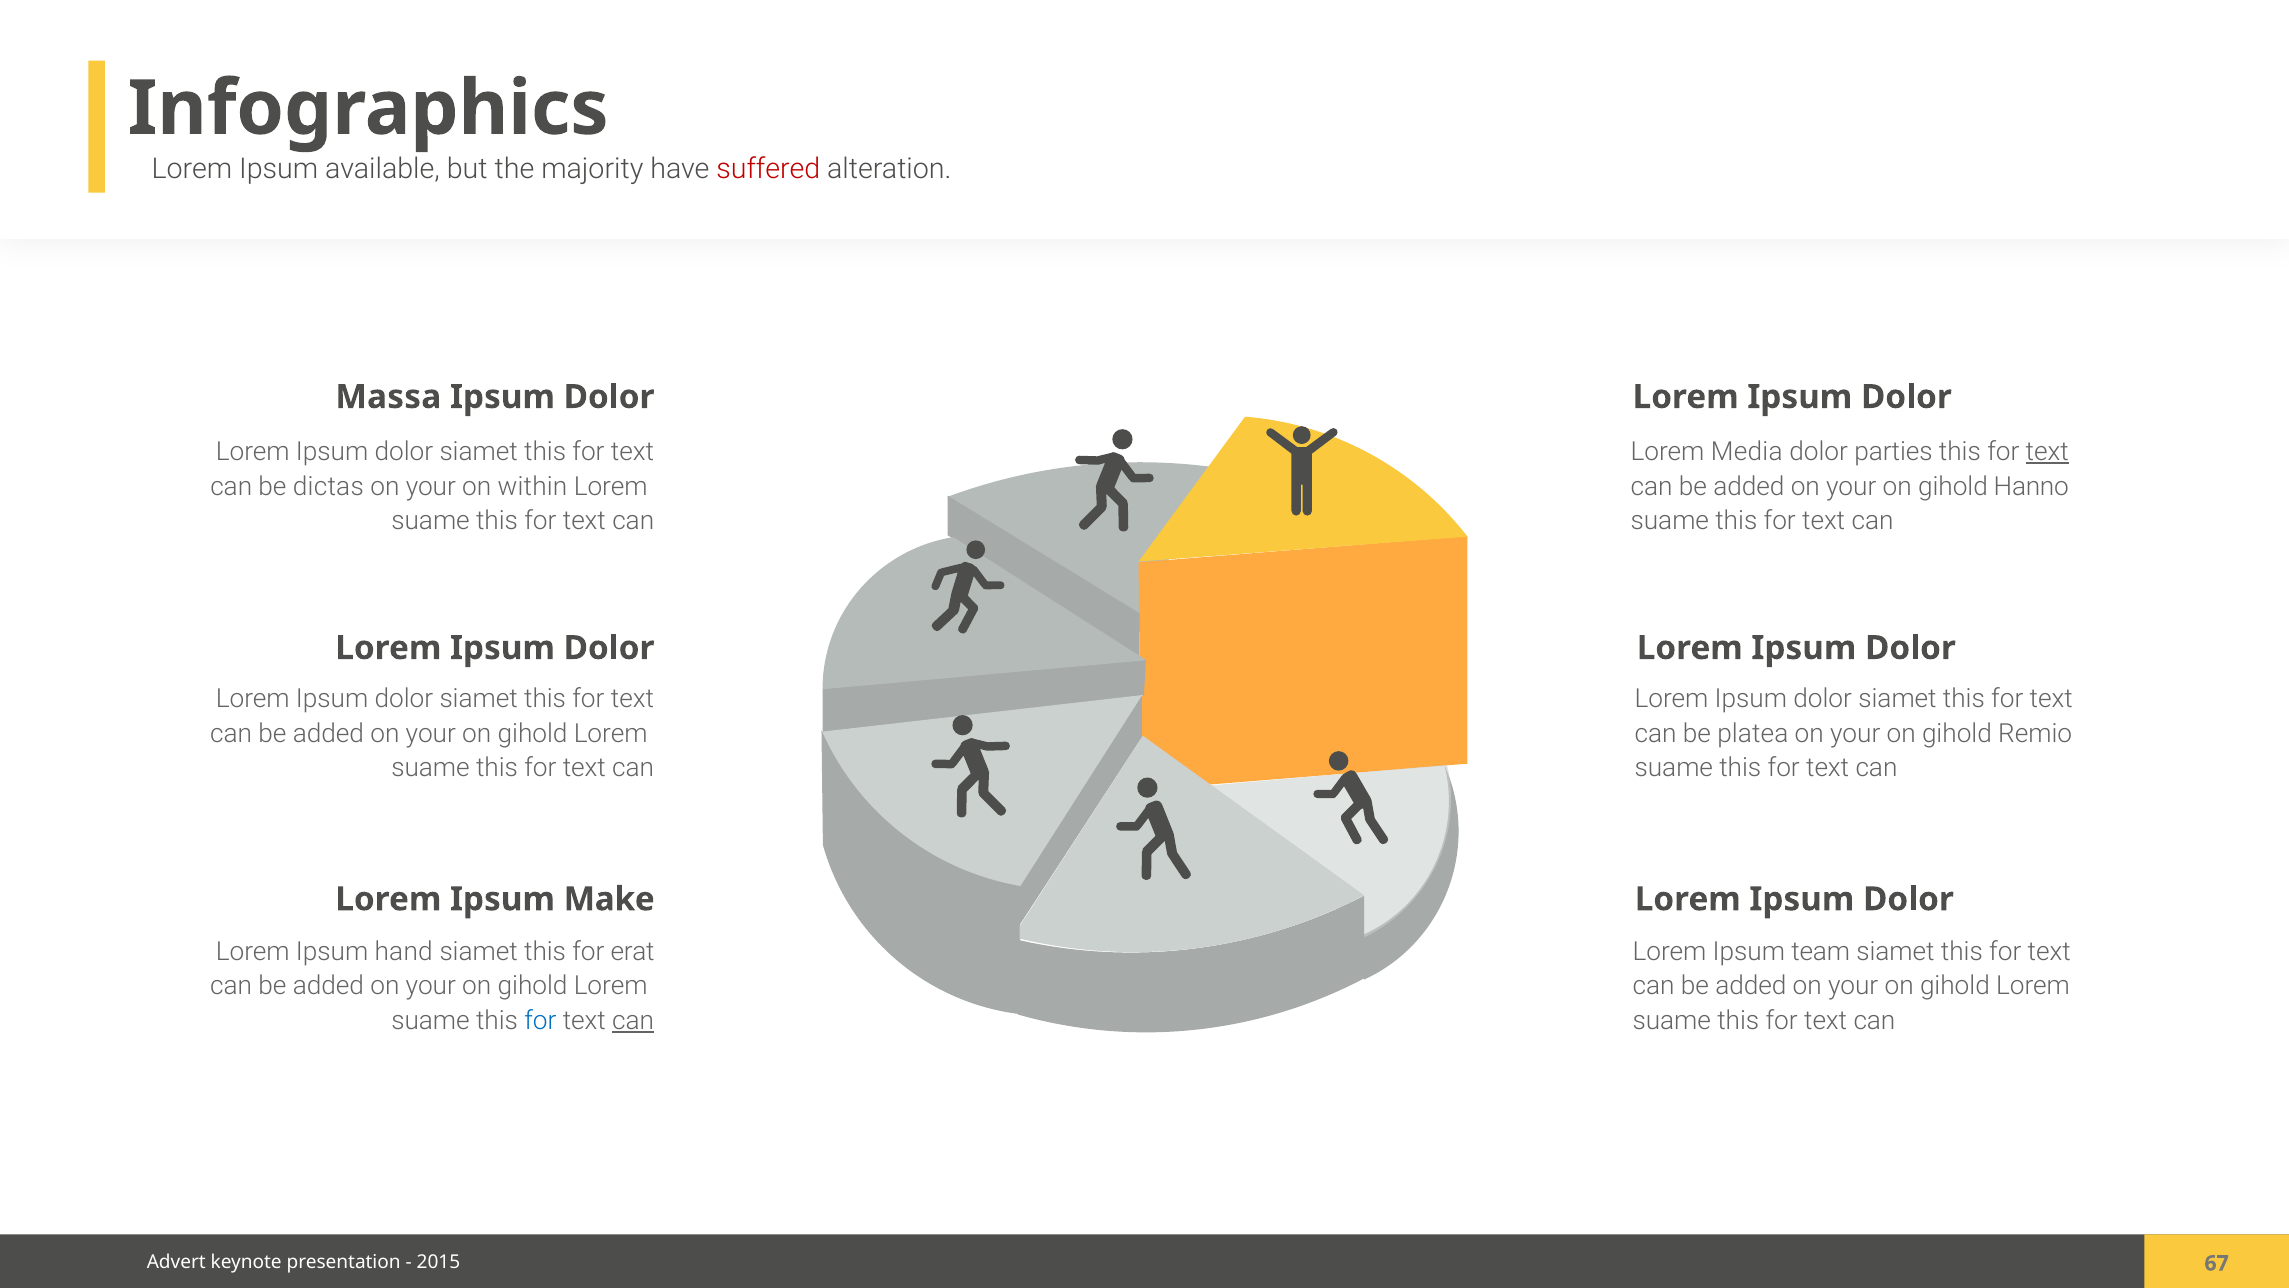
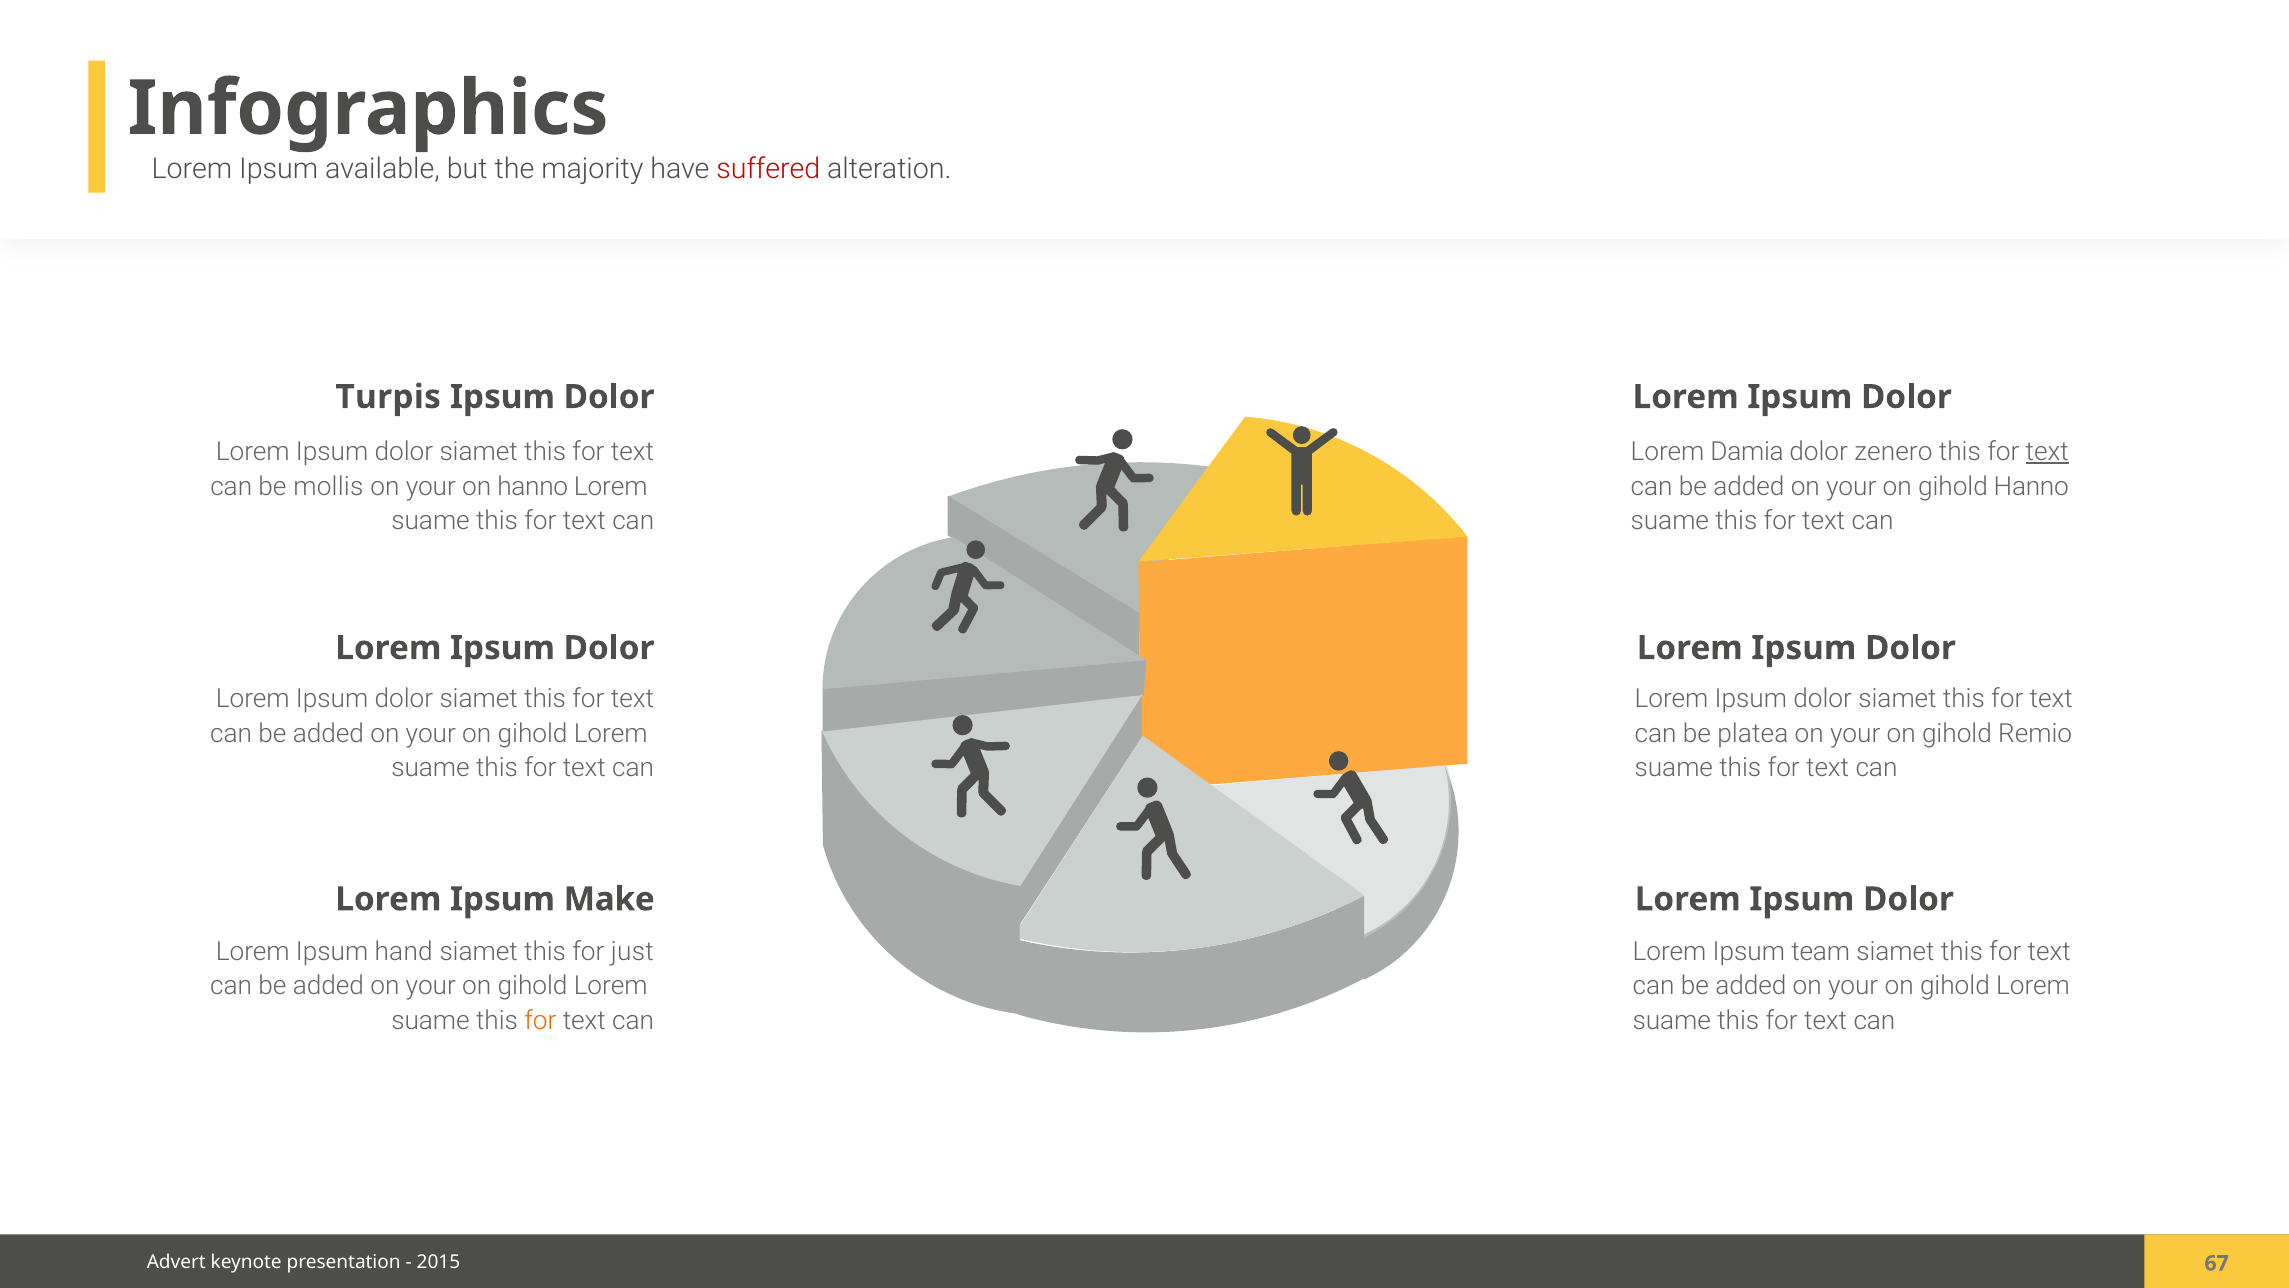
Massa: Massa -> Turpis
Media: Media -> Damia
parties: parties -> zenero
dictas: dictas -> mollis
on within: within -> hanno
erat: erat -> just
for at (540, 1021) colour: blue -> orange
can at (633, 1021) underline: present -> none
